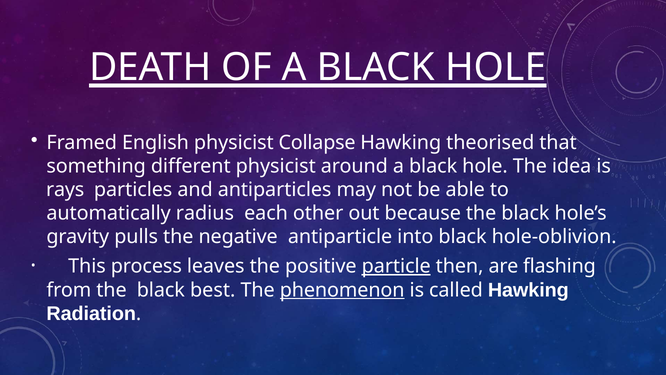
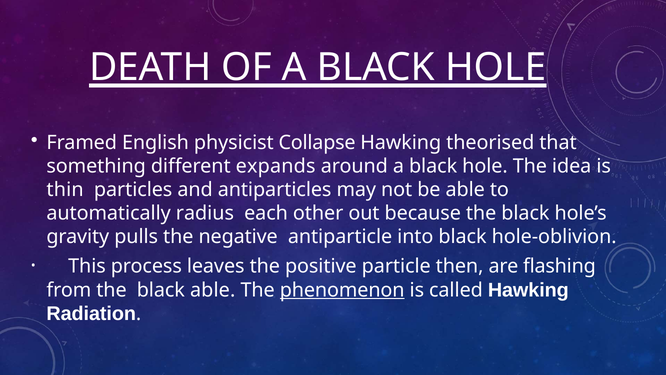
different physicist: physicist -> expands
rays: rays -> thin
particle underline: present -> none
black best: best -> able
